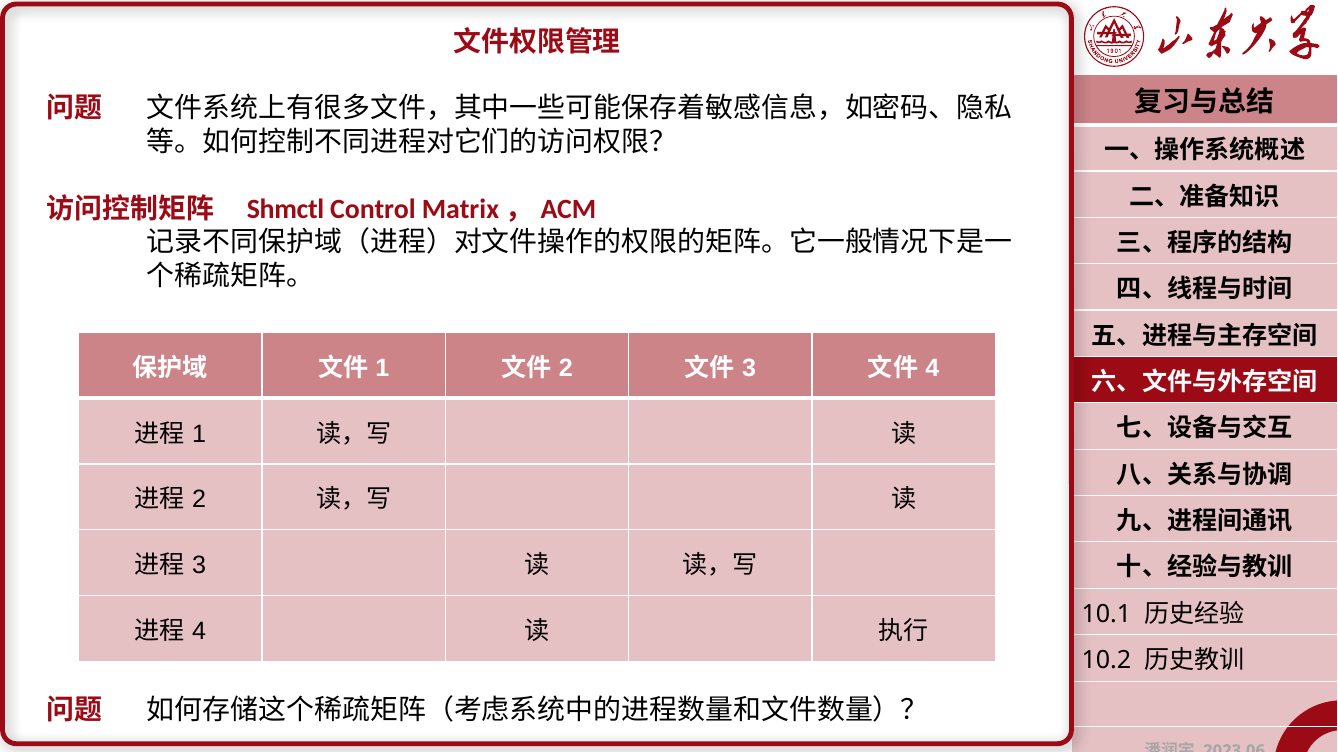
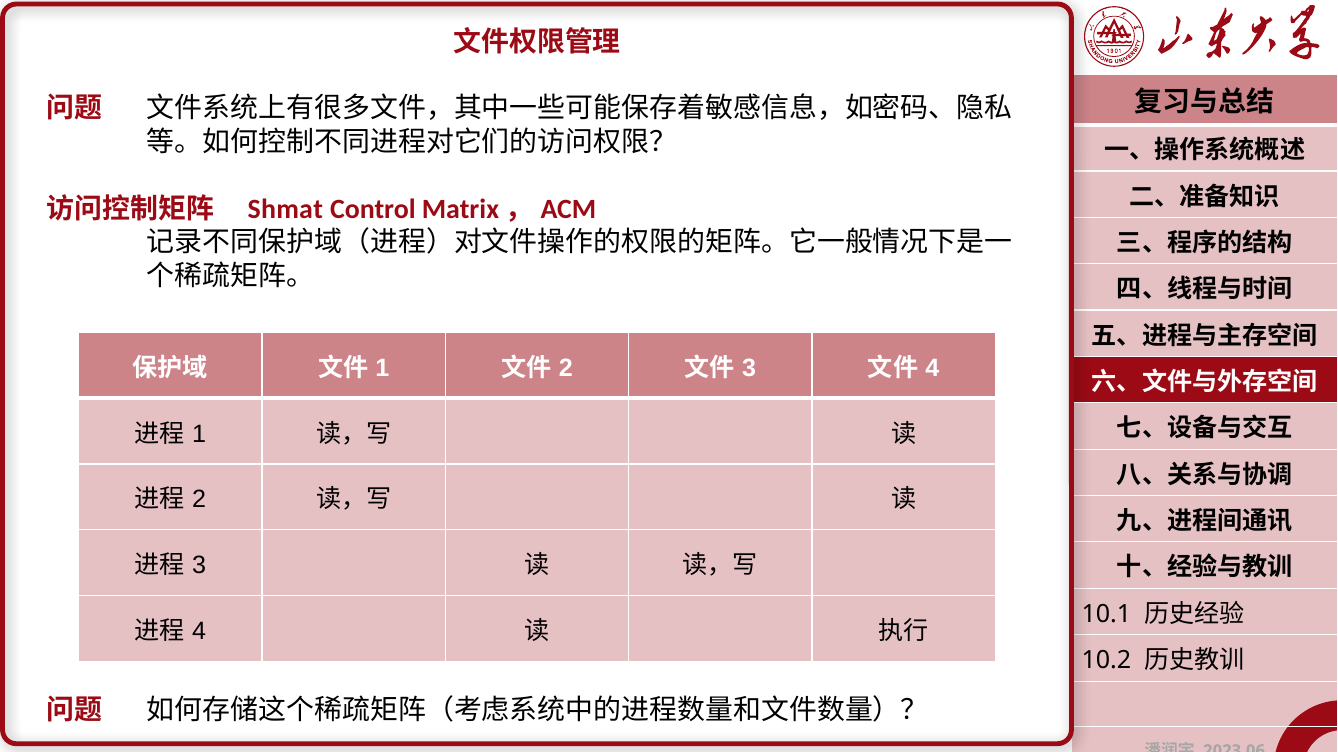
Shmctl: Shmctl -> Shmat
